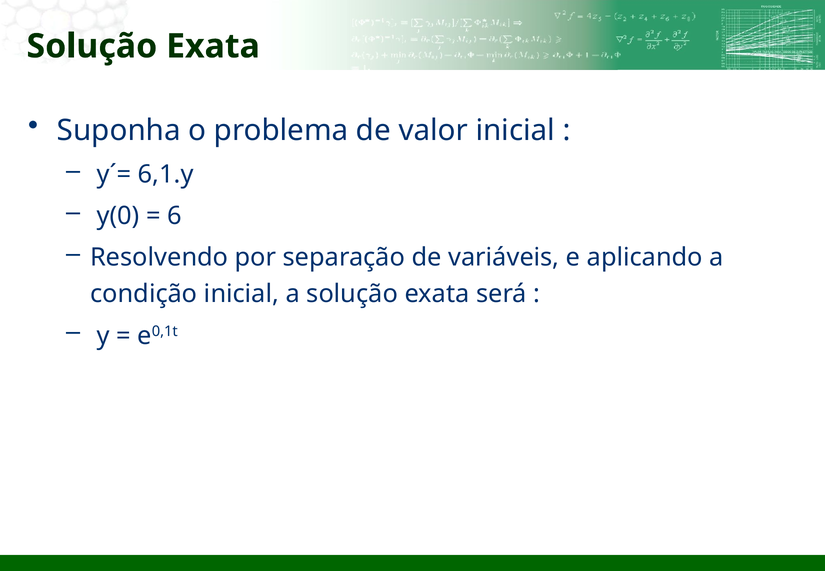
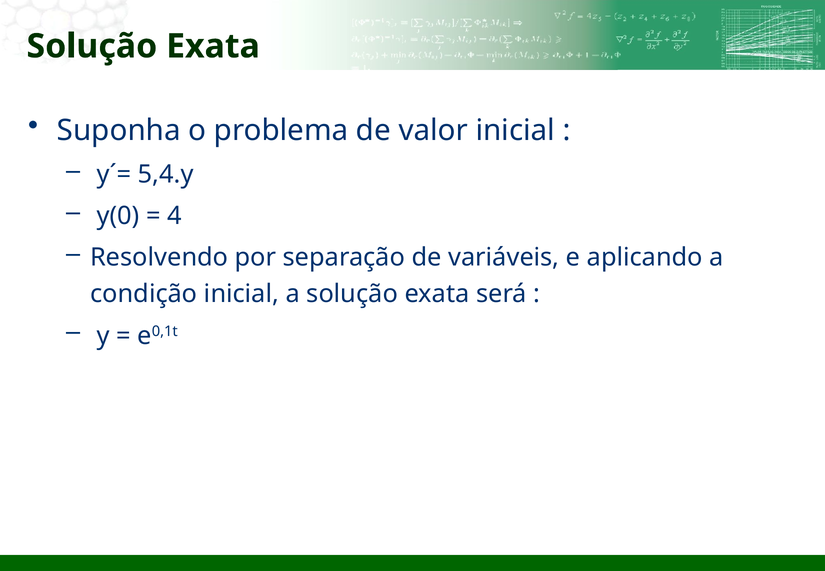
6,1.y: 6,1.y -> 5,4.y
6: 6 -> 4
